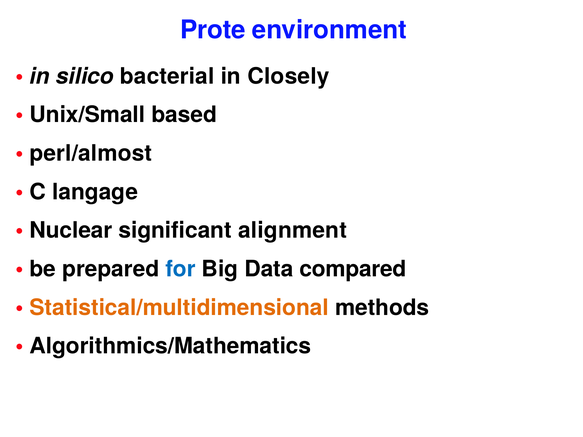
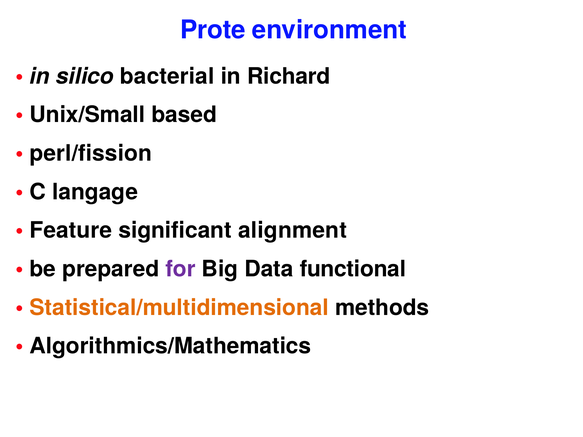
Closely: Closely -> Richard
perl/almost: perl/almost -> perl/fission
Nuclear: Nuclear -> Feature
for colour: blue -> purple
compared: compared -> functional
